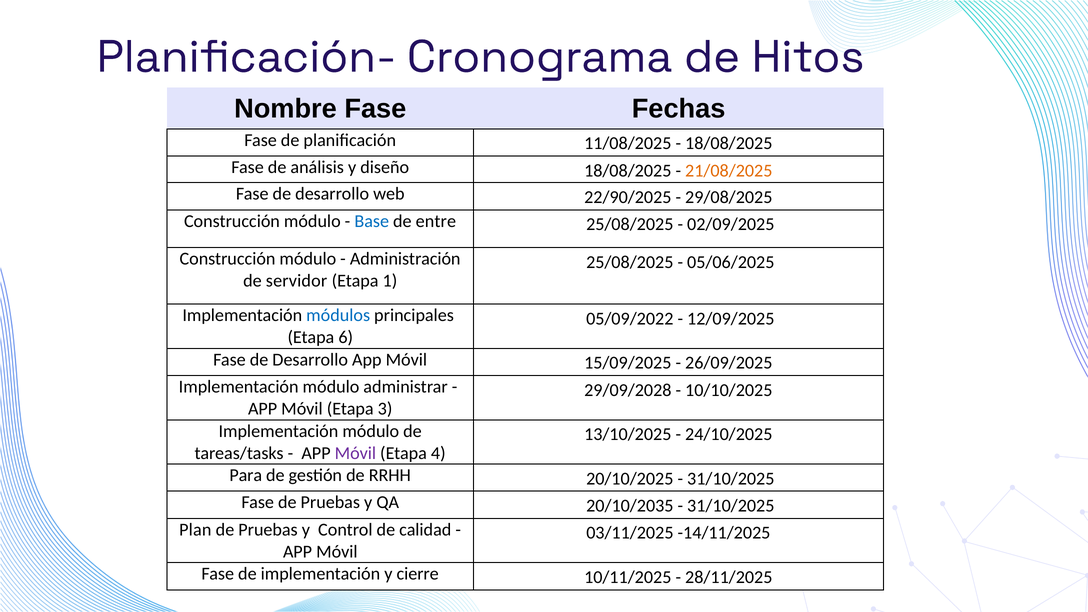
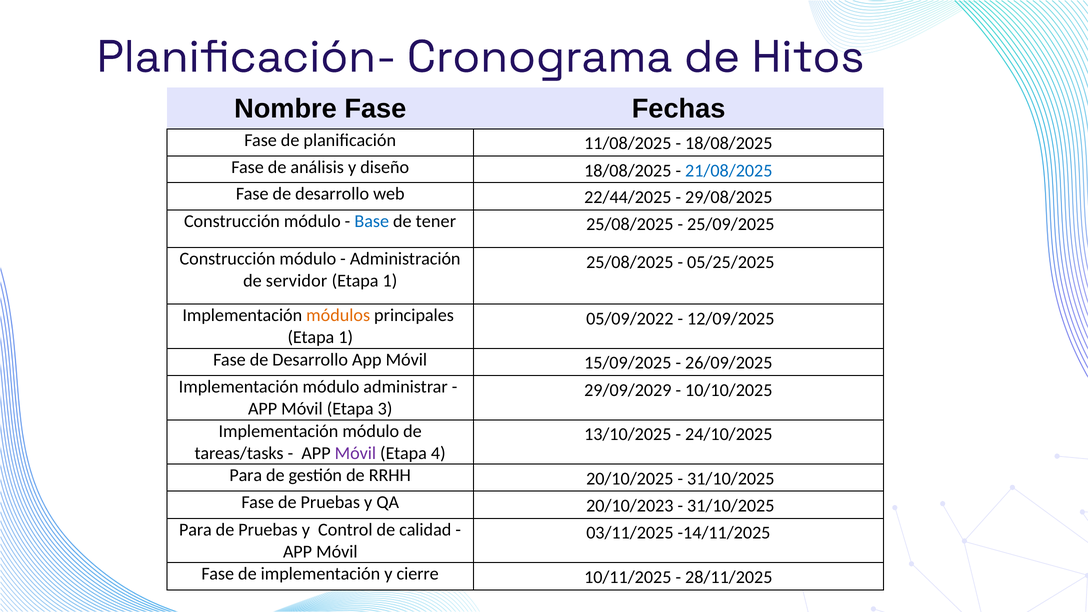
21/08/2025 colour: orange -> blue
22/90/2025: 22/90/2025 -> 22/44/2025
entre: entre -> tener
02/09/2025: 02/09/2025 -> 25/09/2025
05/06/2025: 05/06/2025 -> 05/25/2025
módulos colour: blue -> orange
6 at (346, 338): 6 -> 1
29/09/2028: 29/09/2028 -> 29/09/2029
20/10/2035: 20/10/2035 -> 20/10/2023
Plan at (195, 530): Plan -> Para
